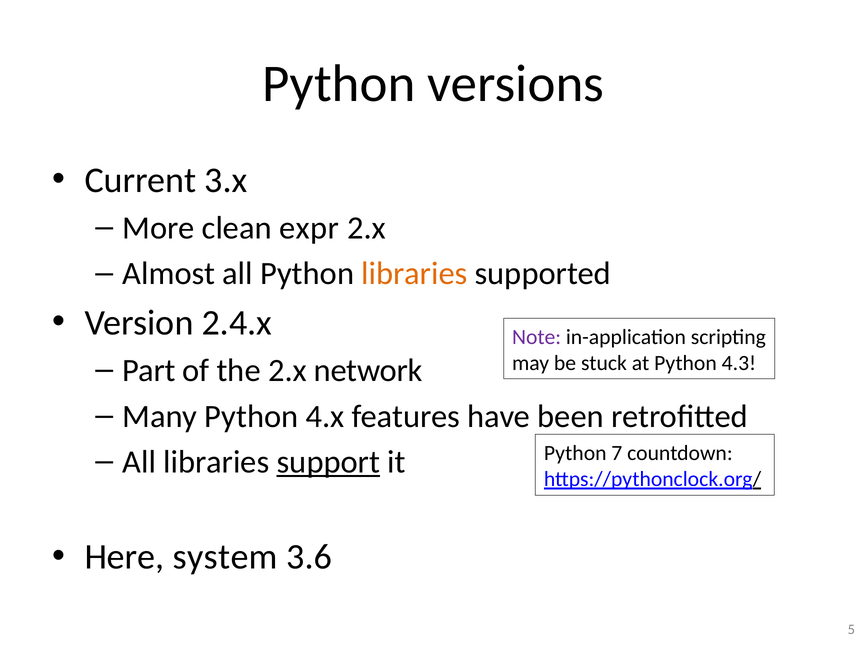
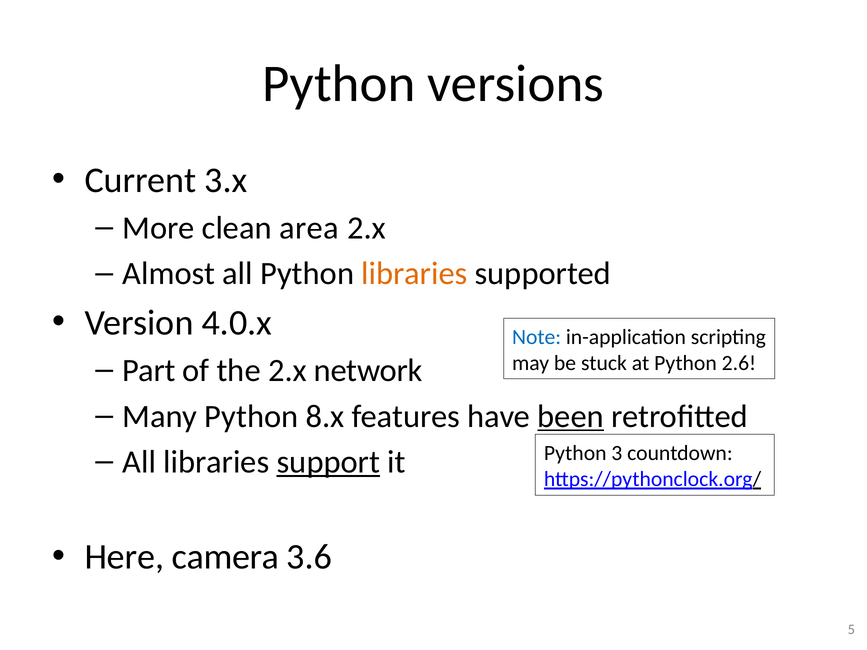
expr: expr -> area
2.4.x: 2.4.x -> 4.0.x
Note colour: purple -> blue
4.3: 4.3 -> 2.6
4.x: 4.x -> 8.x
been underline: none -> present
7: 7 -> 3
system: system -> camera
